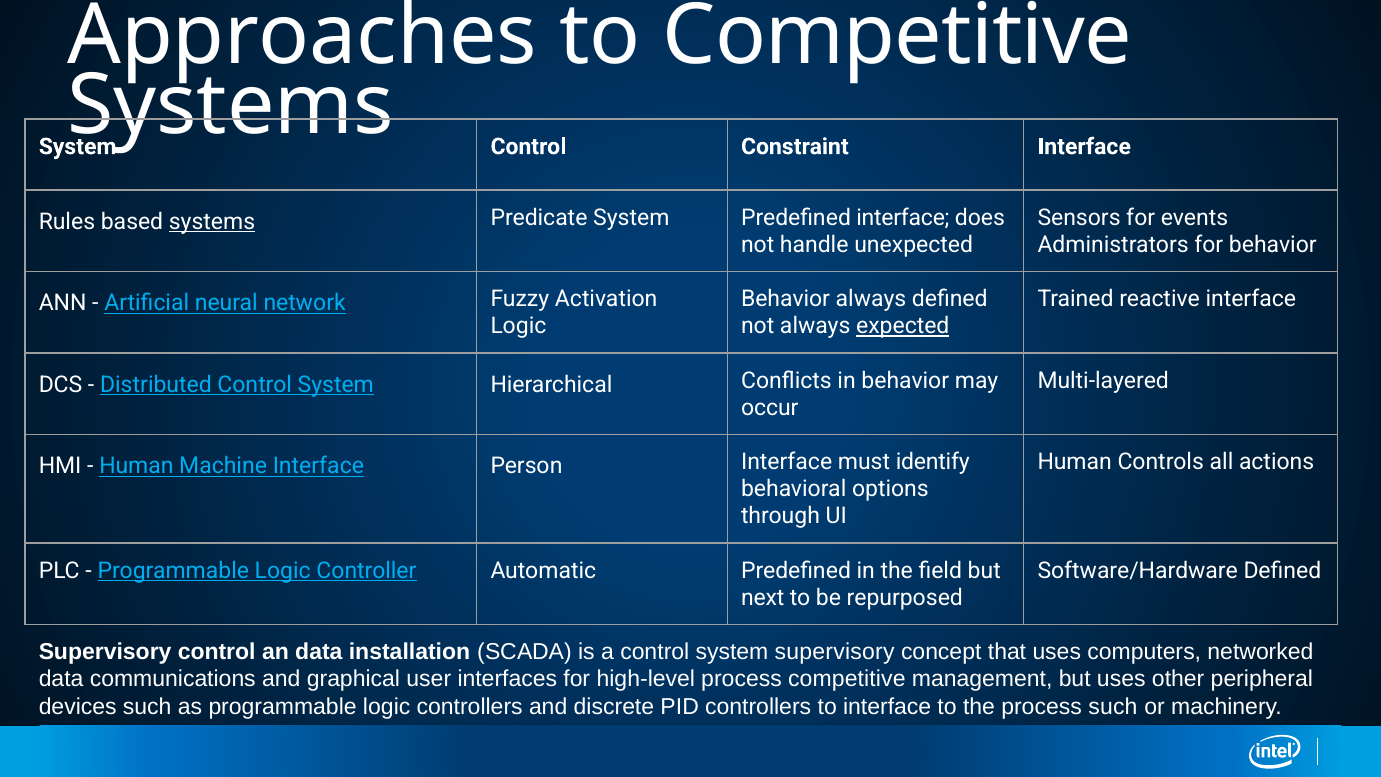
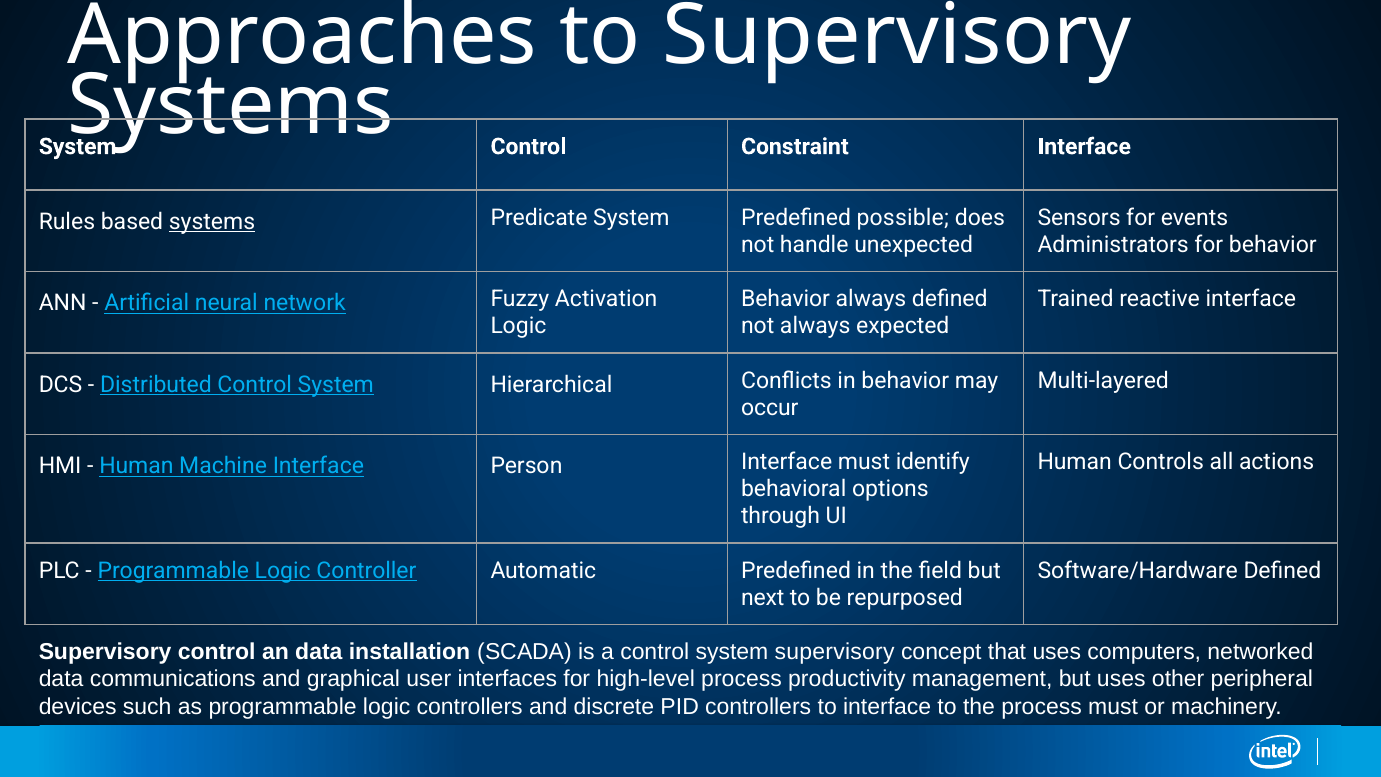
to Competitive: Competitive -> Supervisory
Predefined interface: interface -> possible
expected underline: present -> none
process competitive: competitive -> productivity
process such: such -> must
